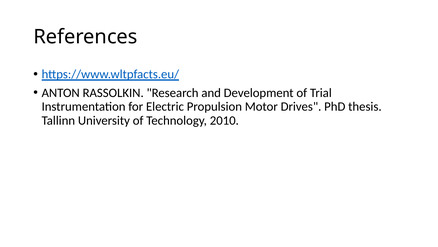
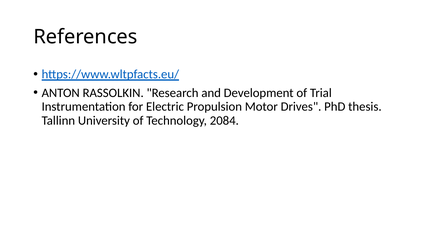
2010: 2010 -> 2084
